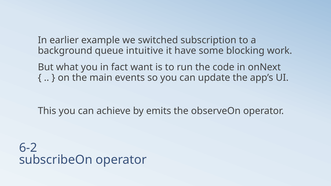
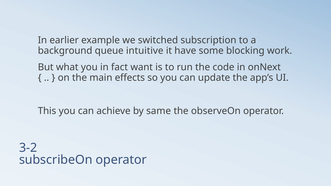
events: events -> effects
emits: emits -> same
6-2: 6-2 -> 3-2
